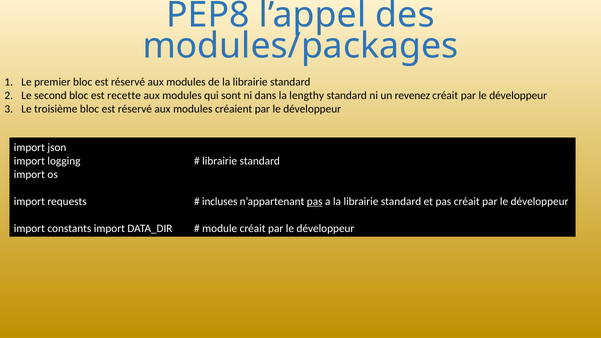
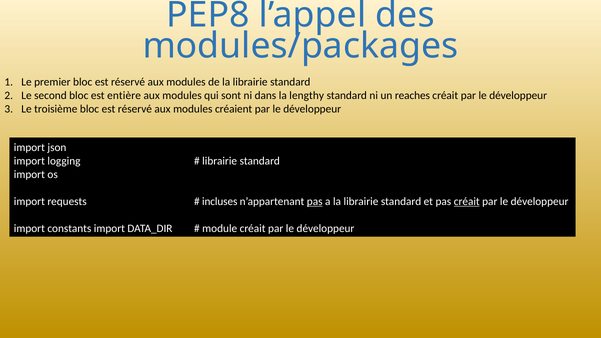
recette: recette -> entière
revenez: revenez -> reaches
créait at (467, 201) underline: none -> present
